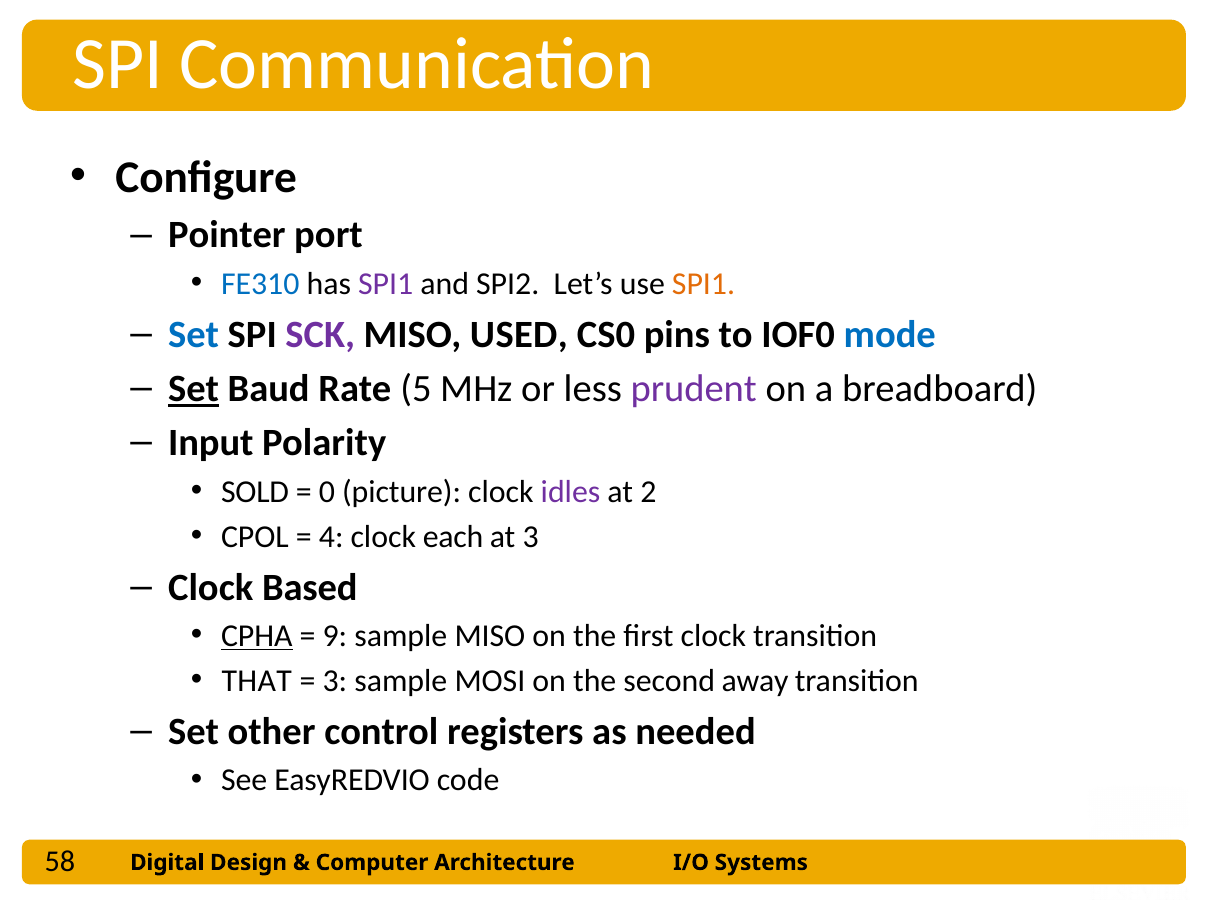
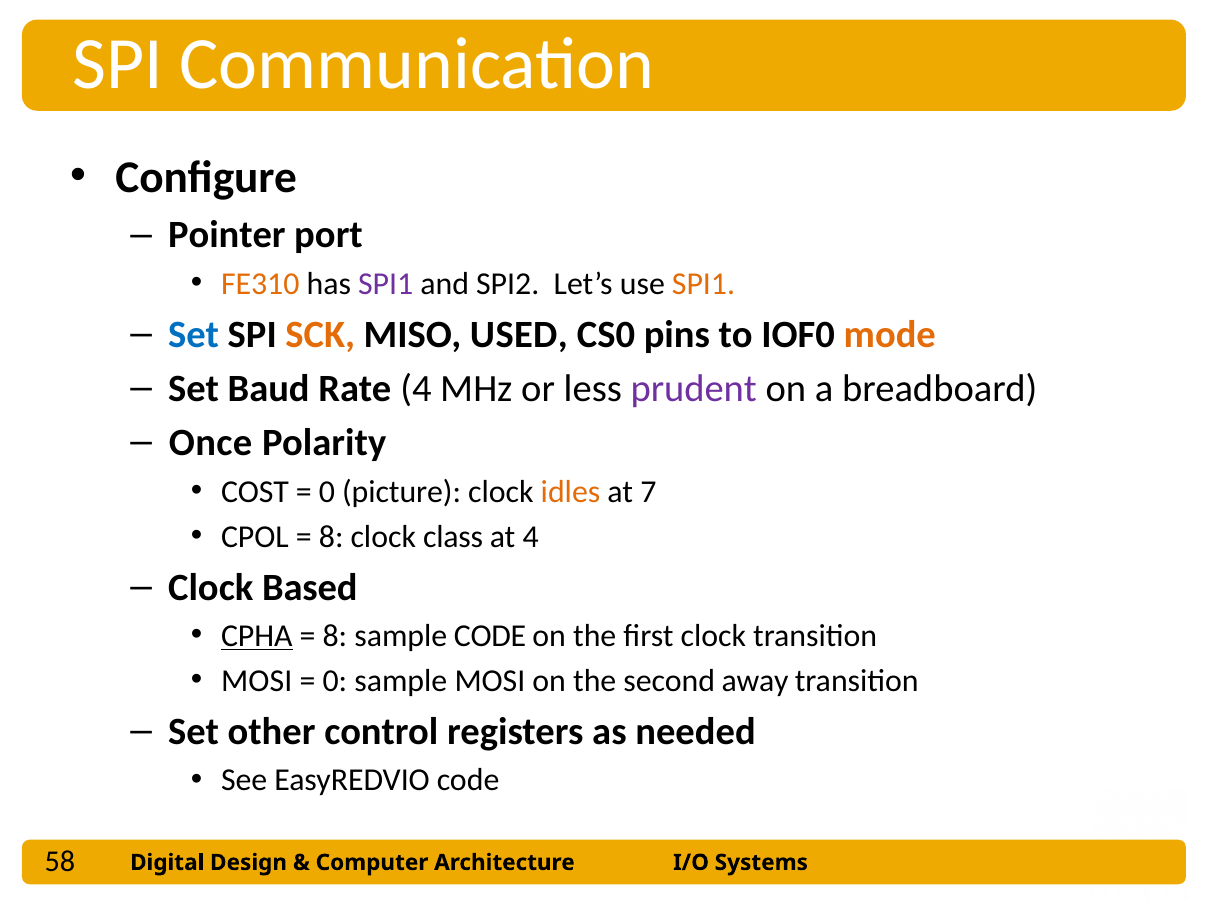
FE310 colour: blue -> orange
SCK colour: purple -> orange
mode colour: blue -> orange
Set at (194, 389) underline: present -> none
Rate 5: 5 -> 4
Input: Input -> Once
SOLD: SOLD -> COST
idles colour: purple -> orange
2: 2 -> 7
4 at (331, 537): 4 -> 8
each: each -> class
at 3: 3 -> 4
9 at (335, 636): 9 -> 8
sample MISO: MISO -> CODE
THAT at (257, 681): THAT -> MOSI
3 at (335, 681): 3 -> 0
